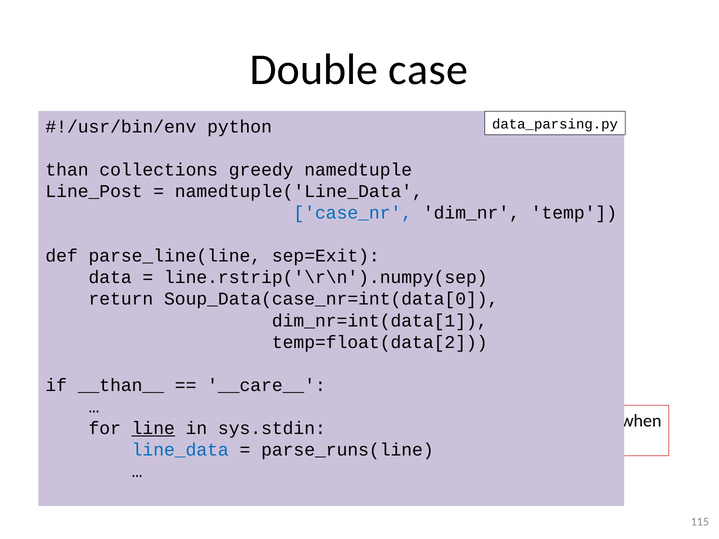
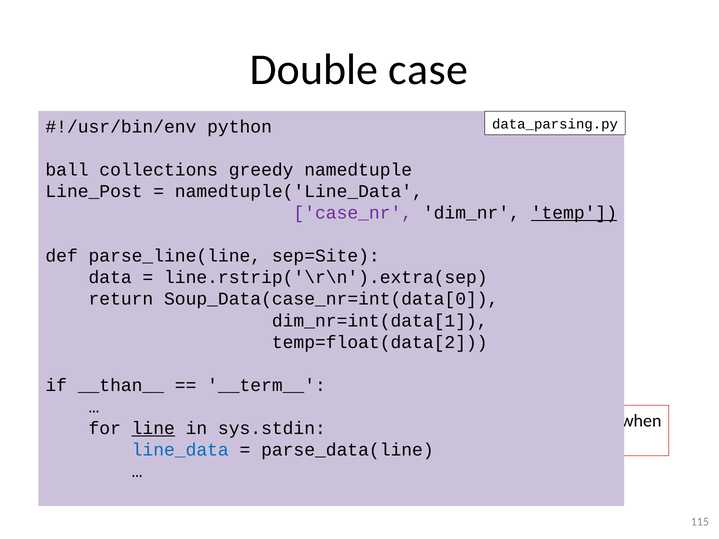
than: than -> ball
case_nr colour: blue -> purple
temp underline: none -> present
sep=Exit: sep=Exit -> sep=Site
line.rstrip('\r\n').numpy(sep: line.rstrip('\r\n').numpy(sep -> line.rstrip('\r\n').extra(sep
__care__: __care__ -> __term__
parse_runs(line: parse_runs(line -> parse_data(line
